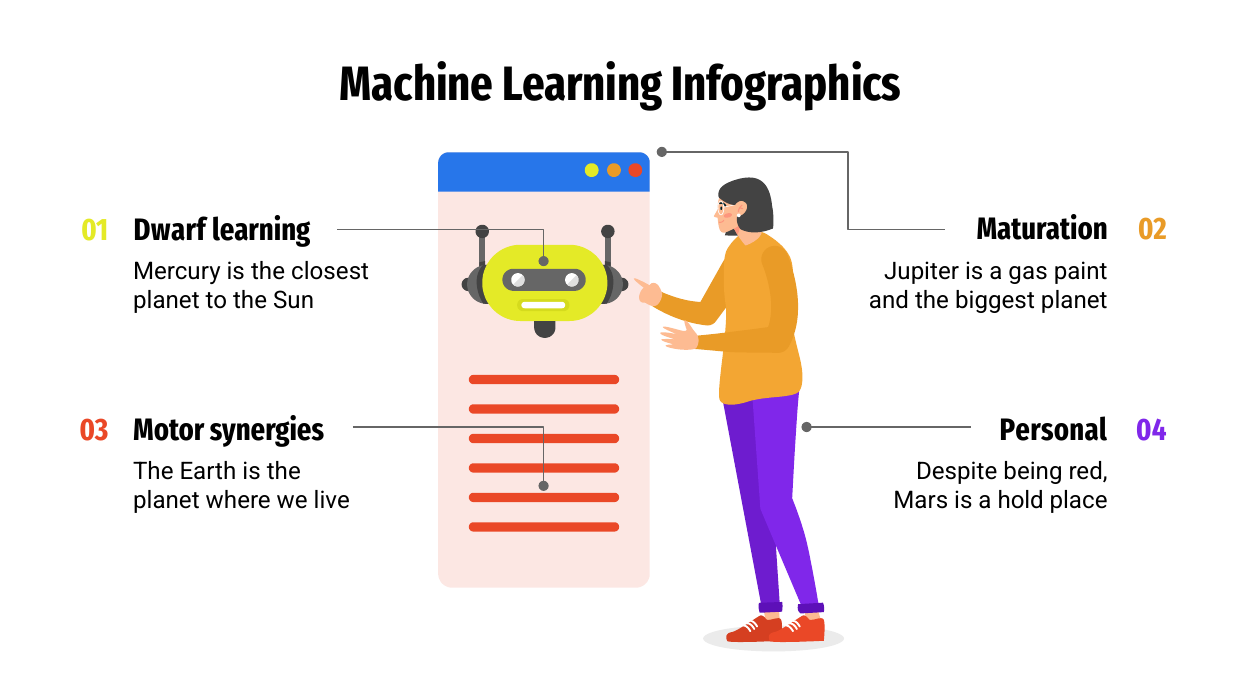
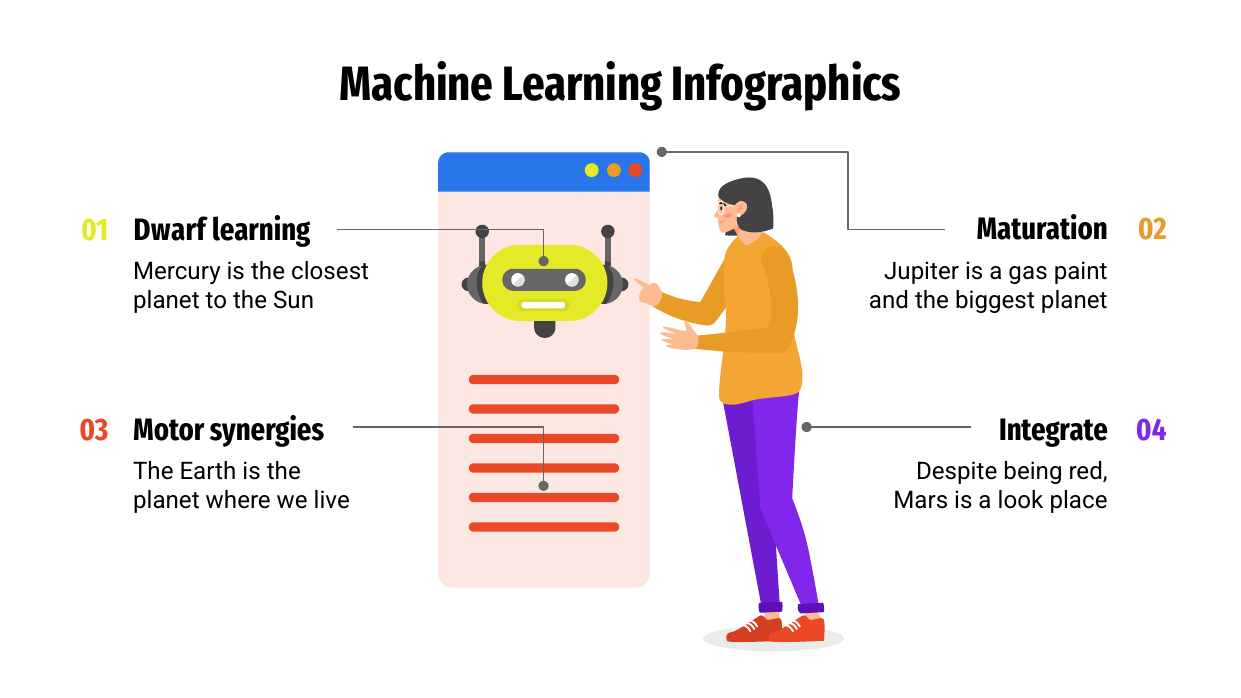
Personal: Personal -> Integrate
hold: hold -> look
